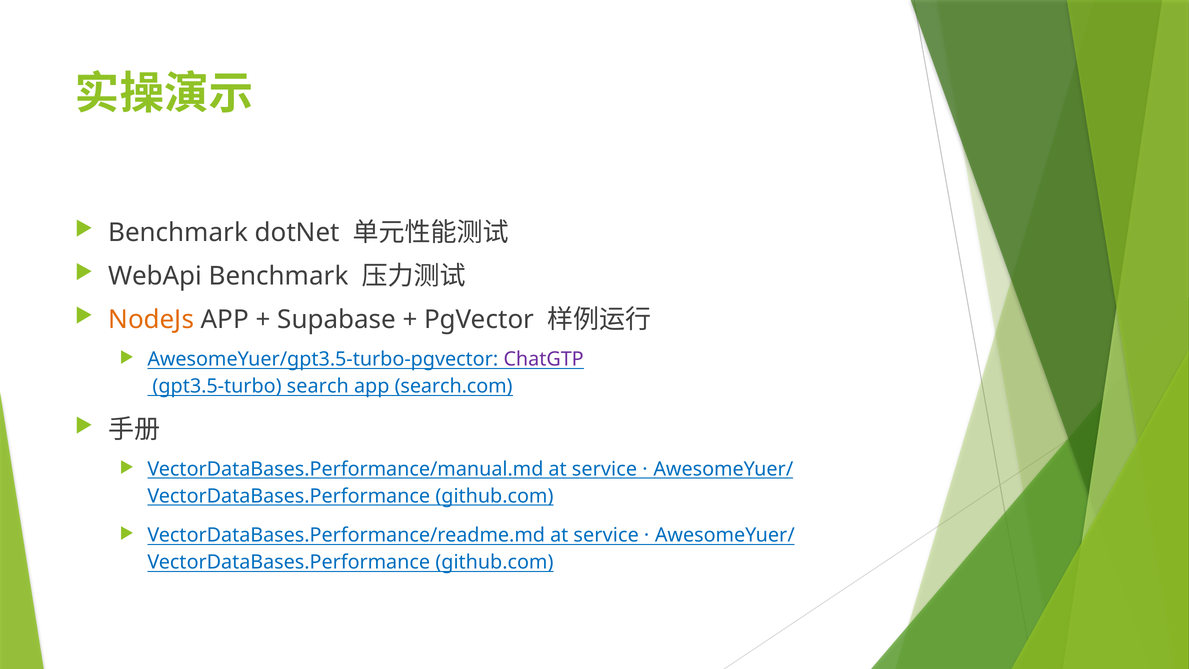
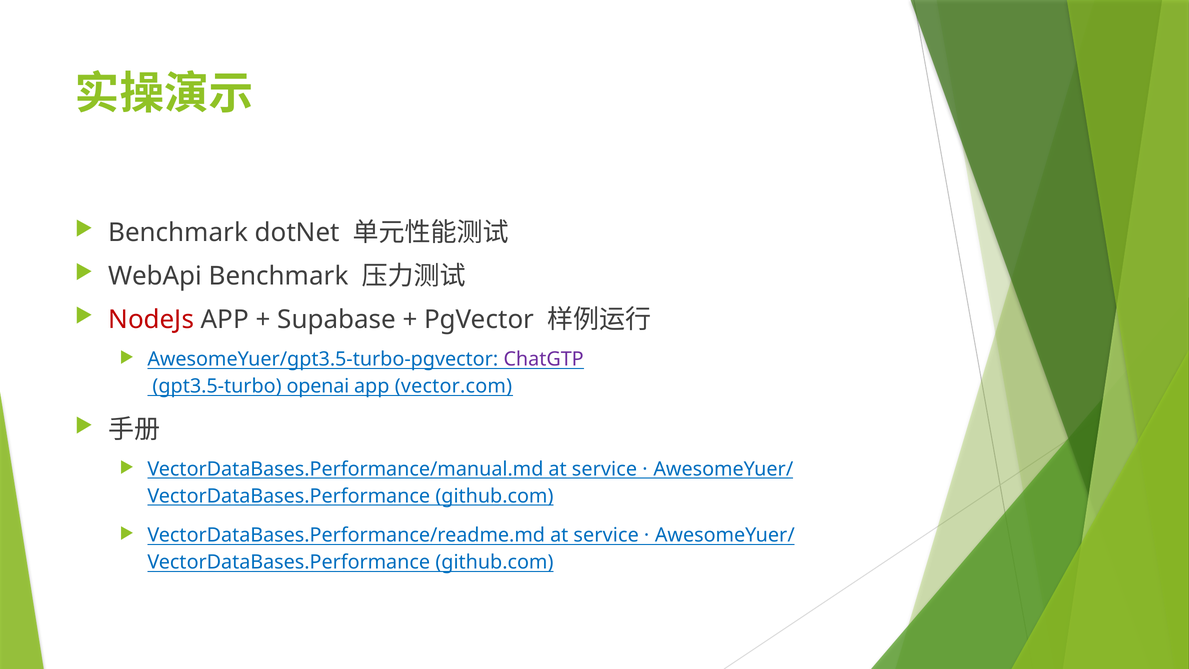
NodeJs colour: orange -> red
search: search -> openai
search.com: search.com -> vector.com
